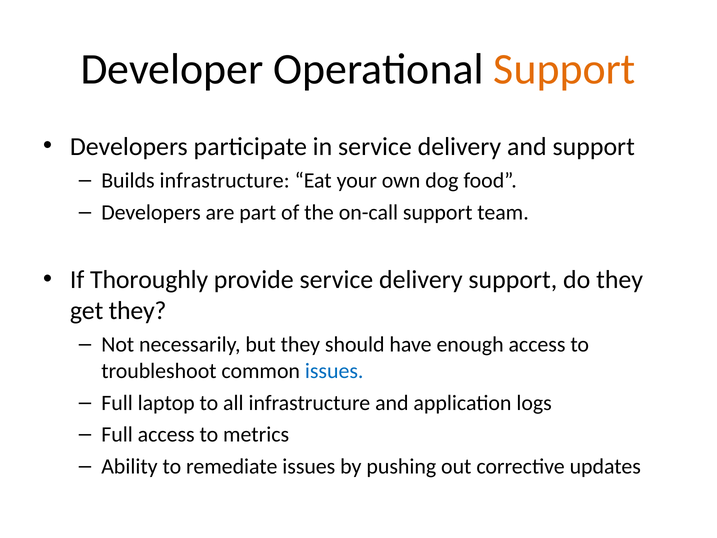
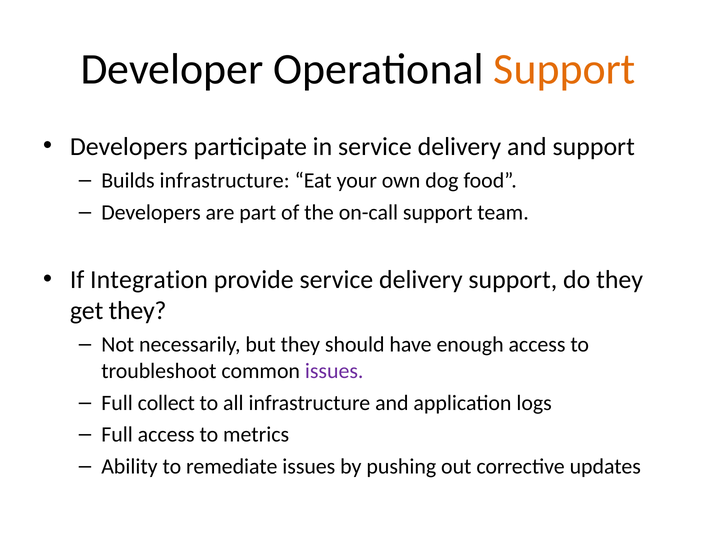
Thoroughly: Thoroughly -> Integration
issues at (334, 371) colour: blue -> purple
laptop: laptop -> collect
